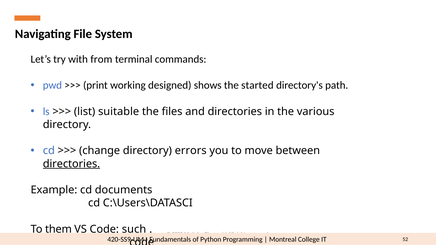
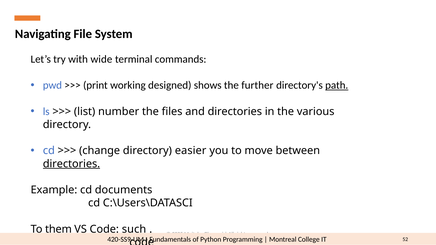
from: from -> wide
started: started -> further
path underline: none -> present
suitable: suitable -> number
errors: errors -> easier
